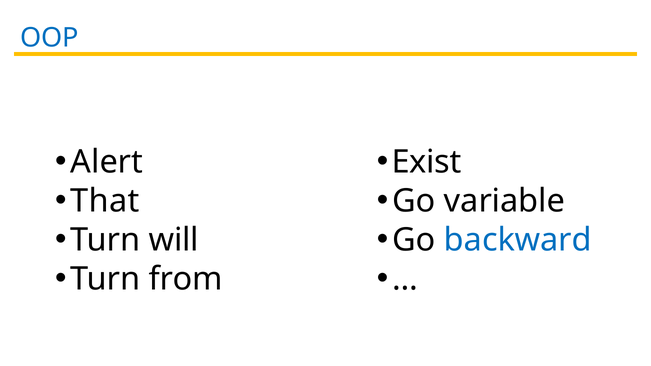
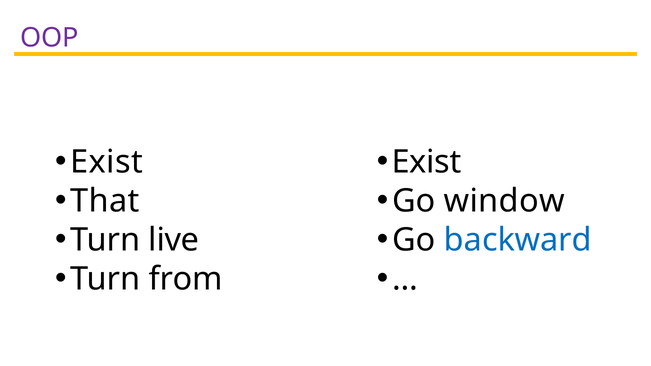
OOP colour: blue -> purple
Alert at (107, 162): Alert -> Exist
variable: variable -> window
will: will -> live
